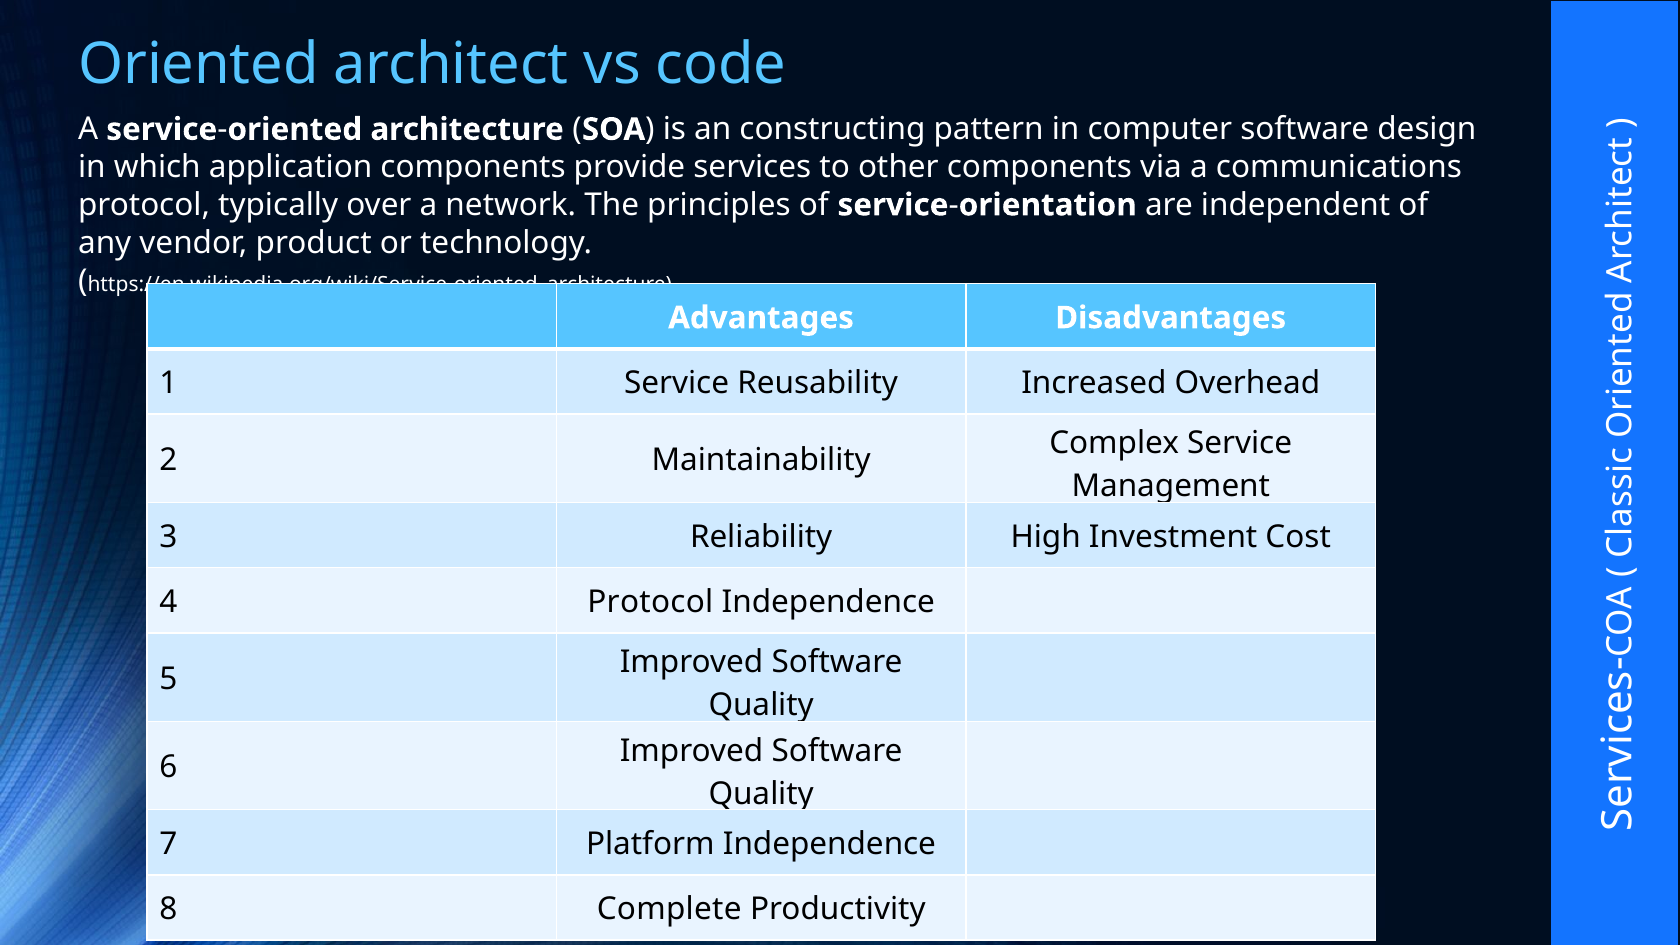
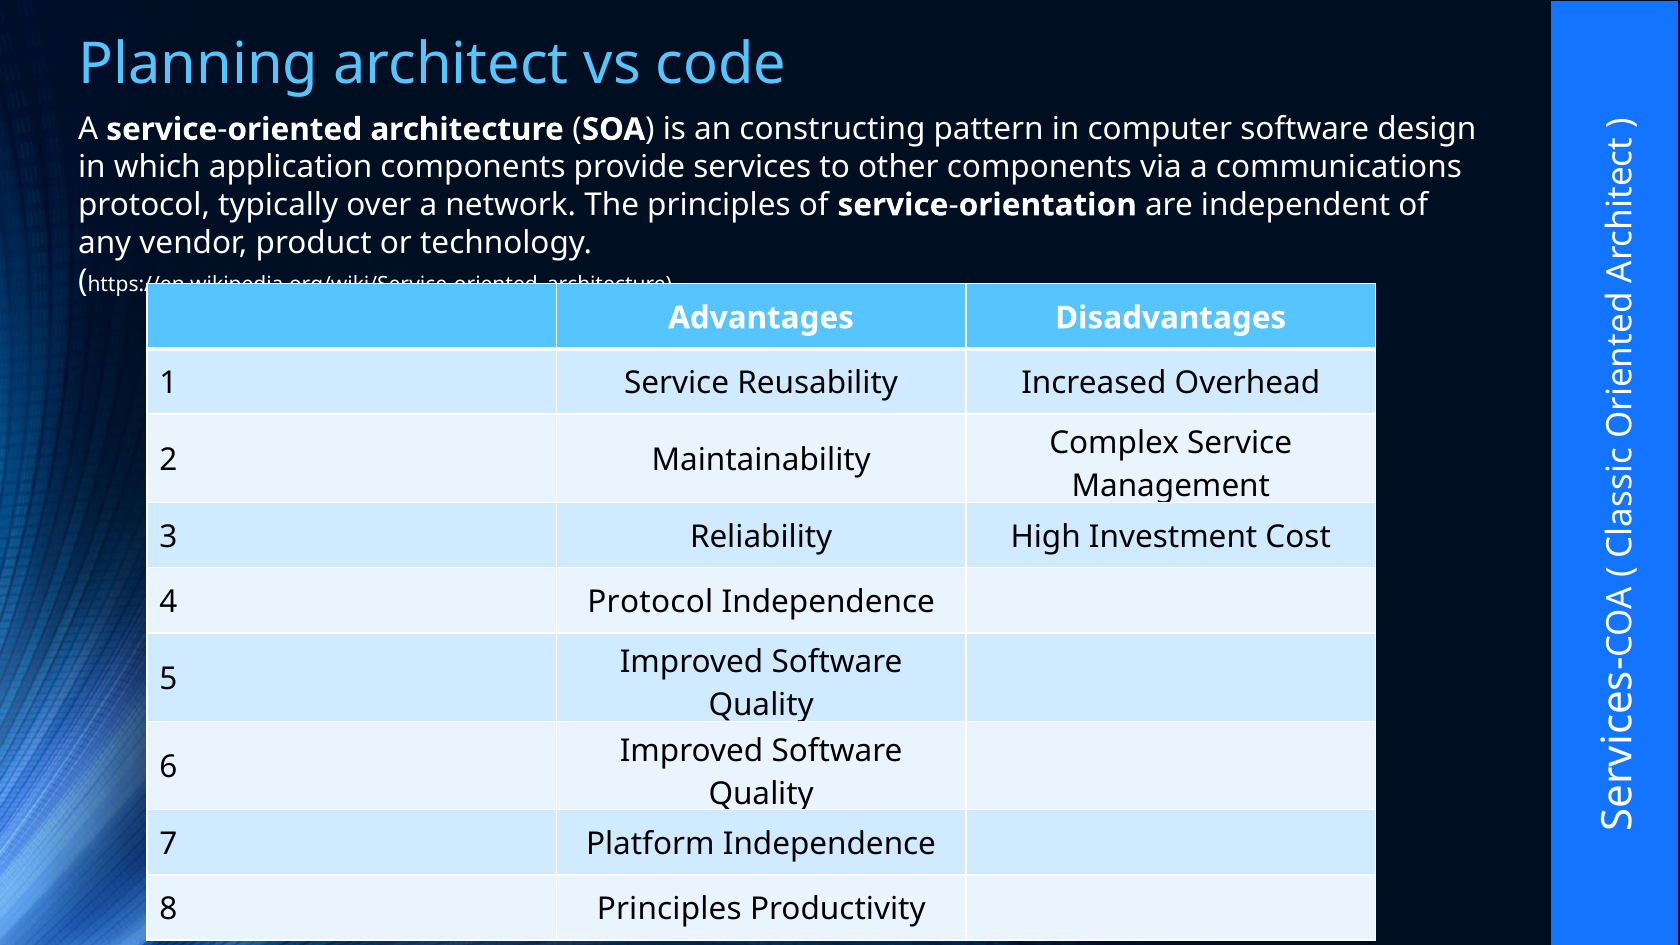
Oriented at (198, 65): Oriented -> Planning
8 Complete: Complete -> Principles
